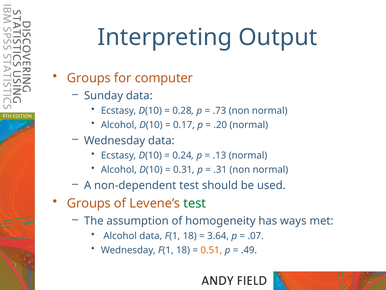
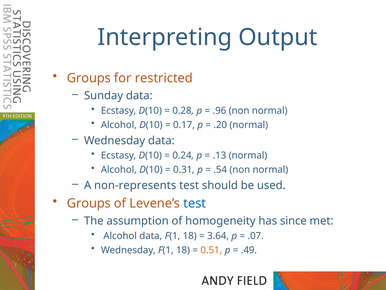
computer: computer -> restricted
.73: .73 -> .96
.31: .31 -> .54
non-dependent: non-dependent -> non-represents
test at (195, 203) colour: green -> blue
ways: ways -> since
